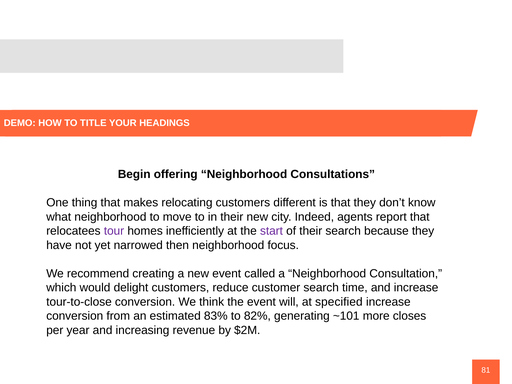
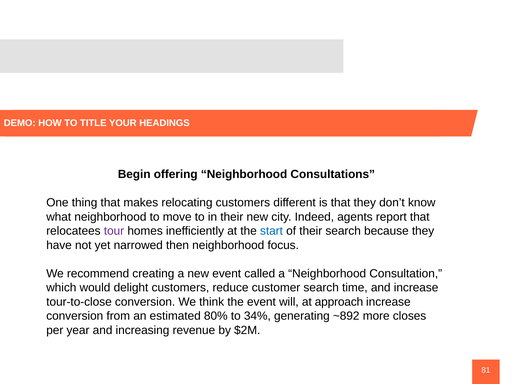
start colour: purple -> blue
specified: specified -> approach
83%: 83% -> 80%
82%: 82% -> 34%
~101: ~101 -> ~892
